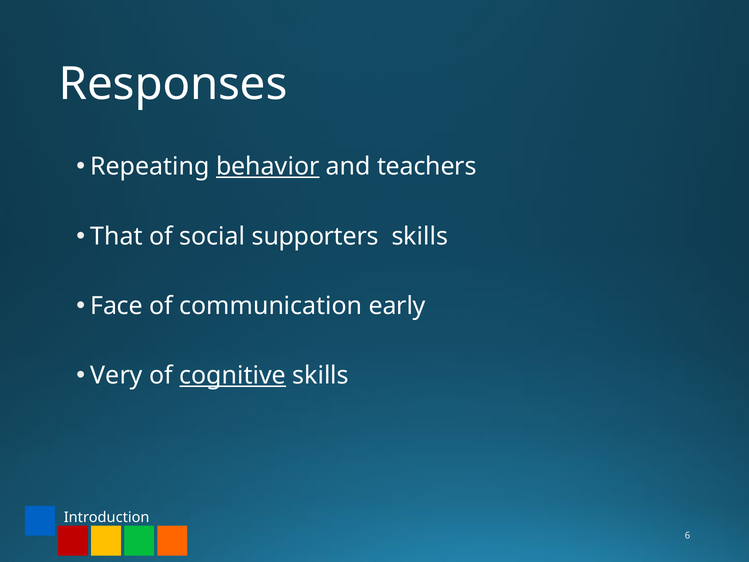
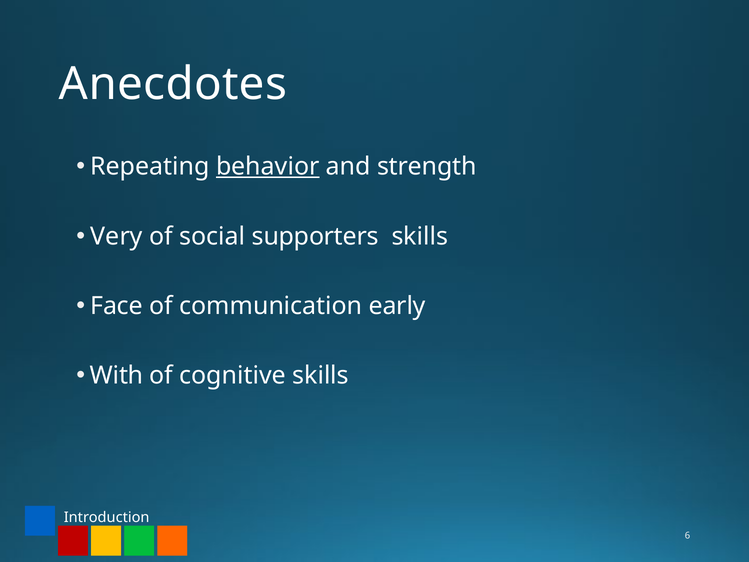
Responses: Responses -> Anecdotes
teachers: teachers -> strength
That: That -> Very
Very: Very -> With
cognitive underline: present -> none
